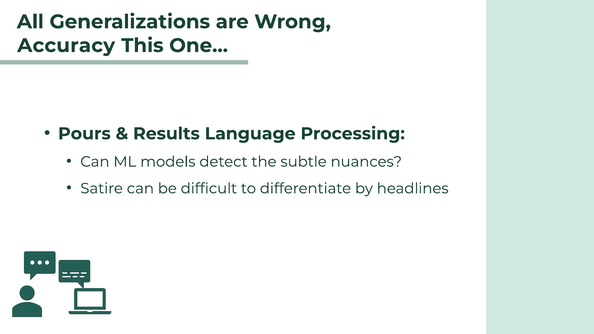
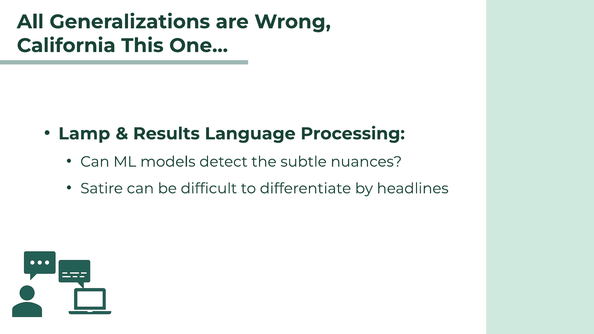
Accuracy: Accuracy -> California
Pours: Pours -> Lamp
